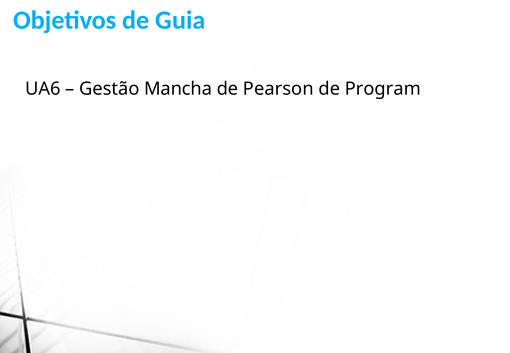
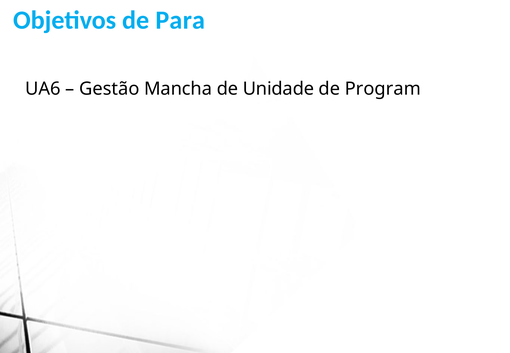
Guia: Guia -> Para
Pearson: Pearson -> Unidade
